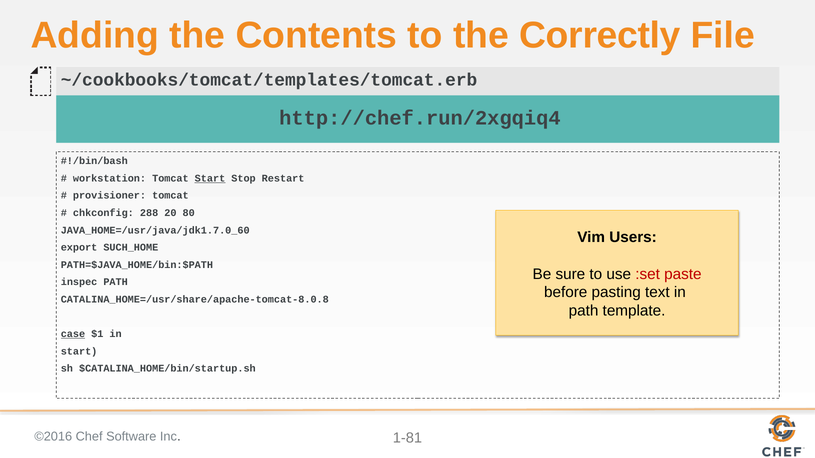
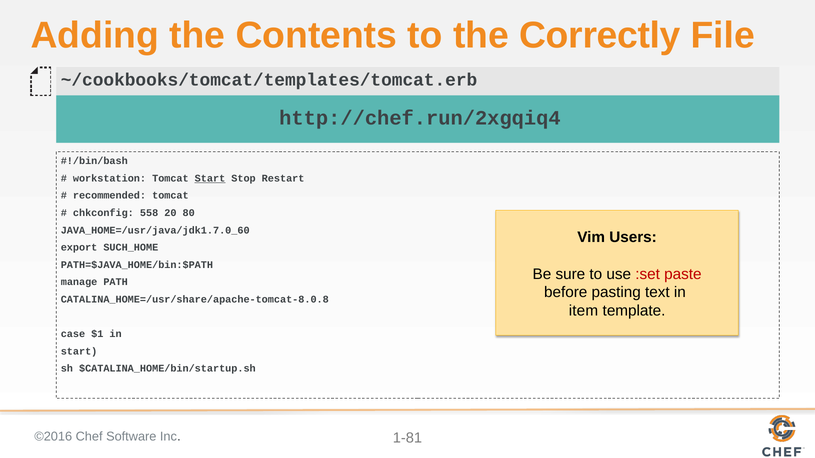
provisioner: provisioner -> recommended
288: 288 -> 558
inspec: inspec -> manage
path at (584, 311): path -> item
case underline: present -> none
